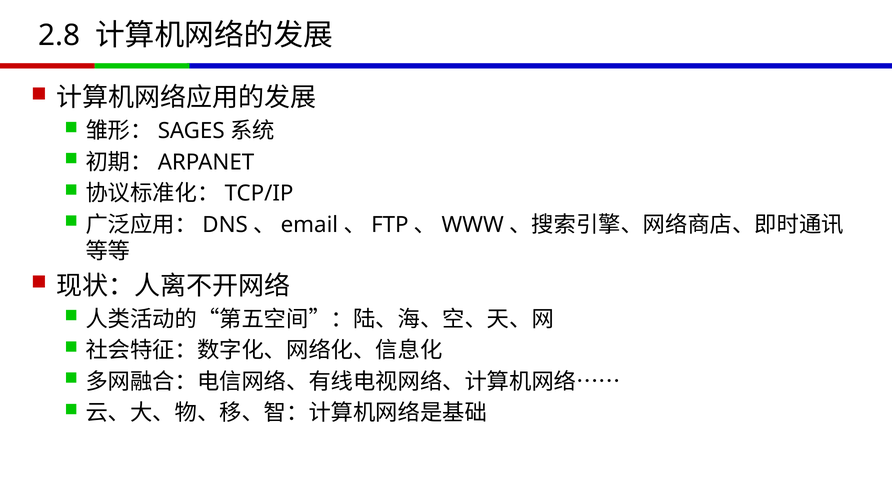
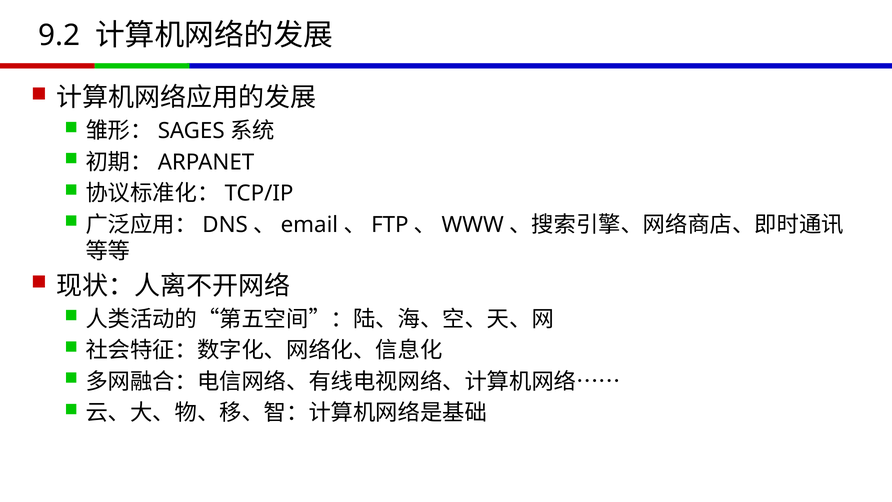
2.8: 2.8 -> 9.2
